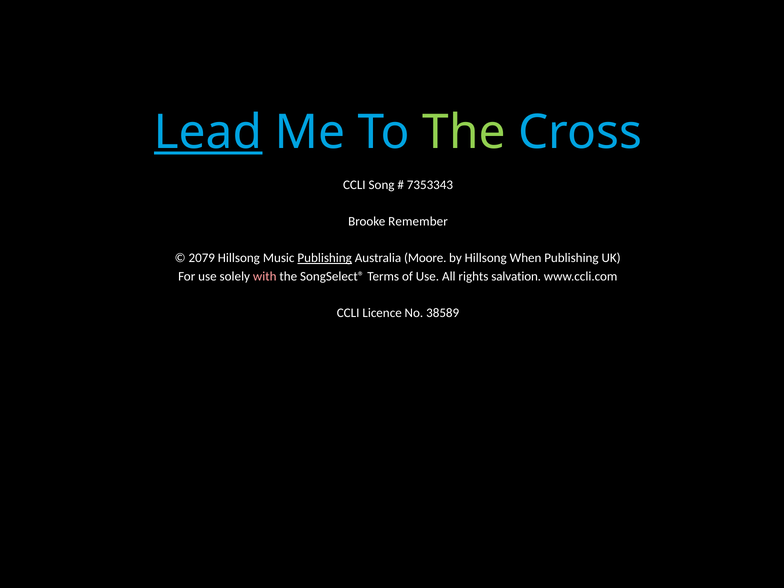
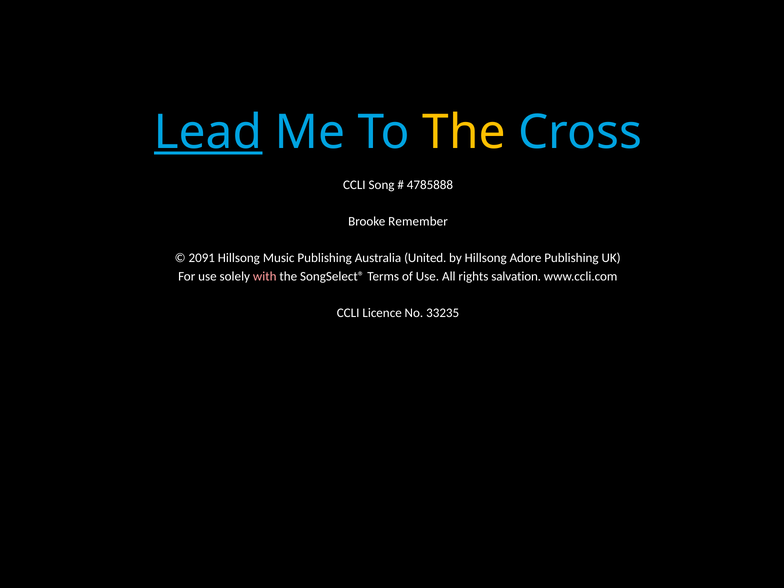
The at (464, 132) colour: light green -> yellow
7353343: 7353343 -> 4785888
2079: 2079 -> 2091
Publishing at (325, 258) underline: present -> none
Moore: Moore -> United
When: When -> Adore
38589: 38589 -> 33235
